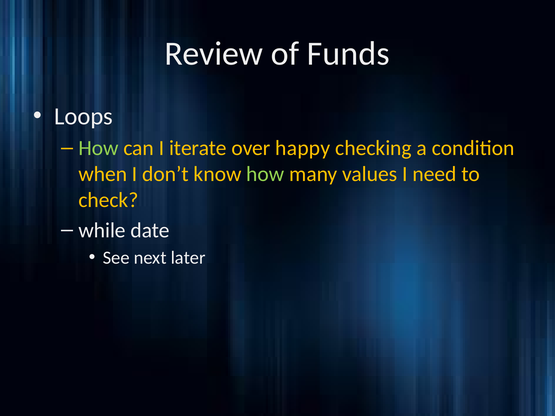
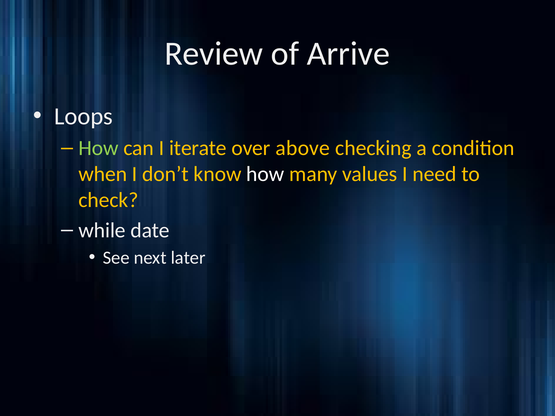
Funds: Funds -> Arrive
happy: happy -> above
how at (265, 174) colour: light green -> white
